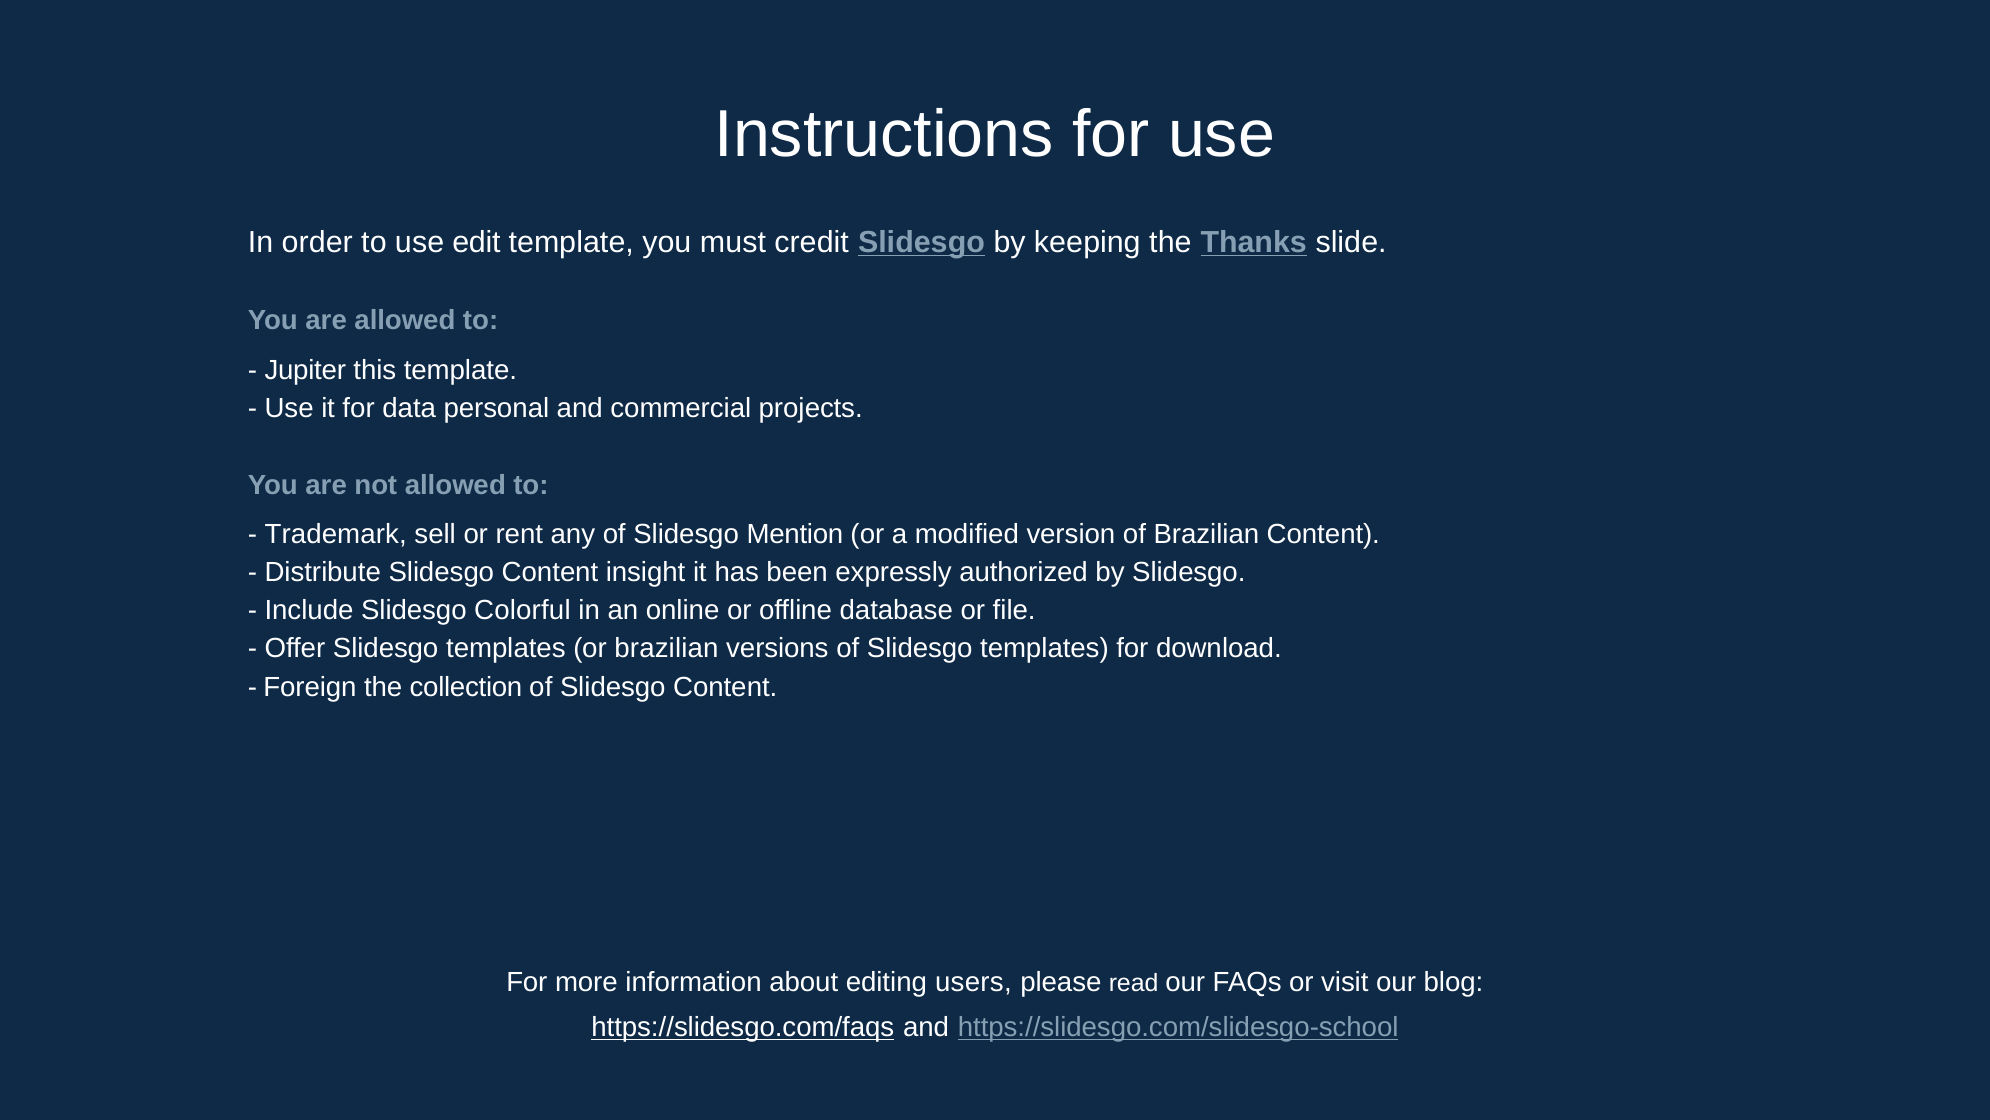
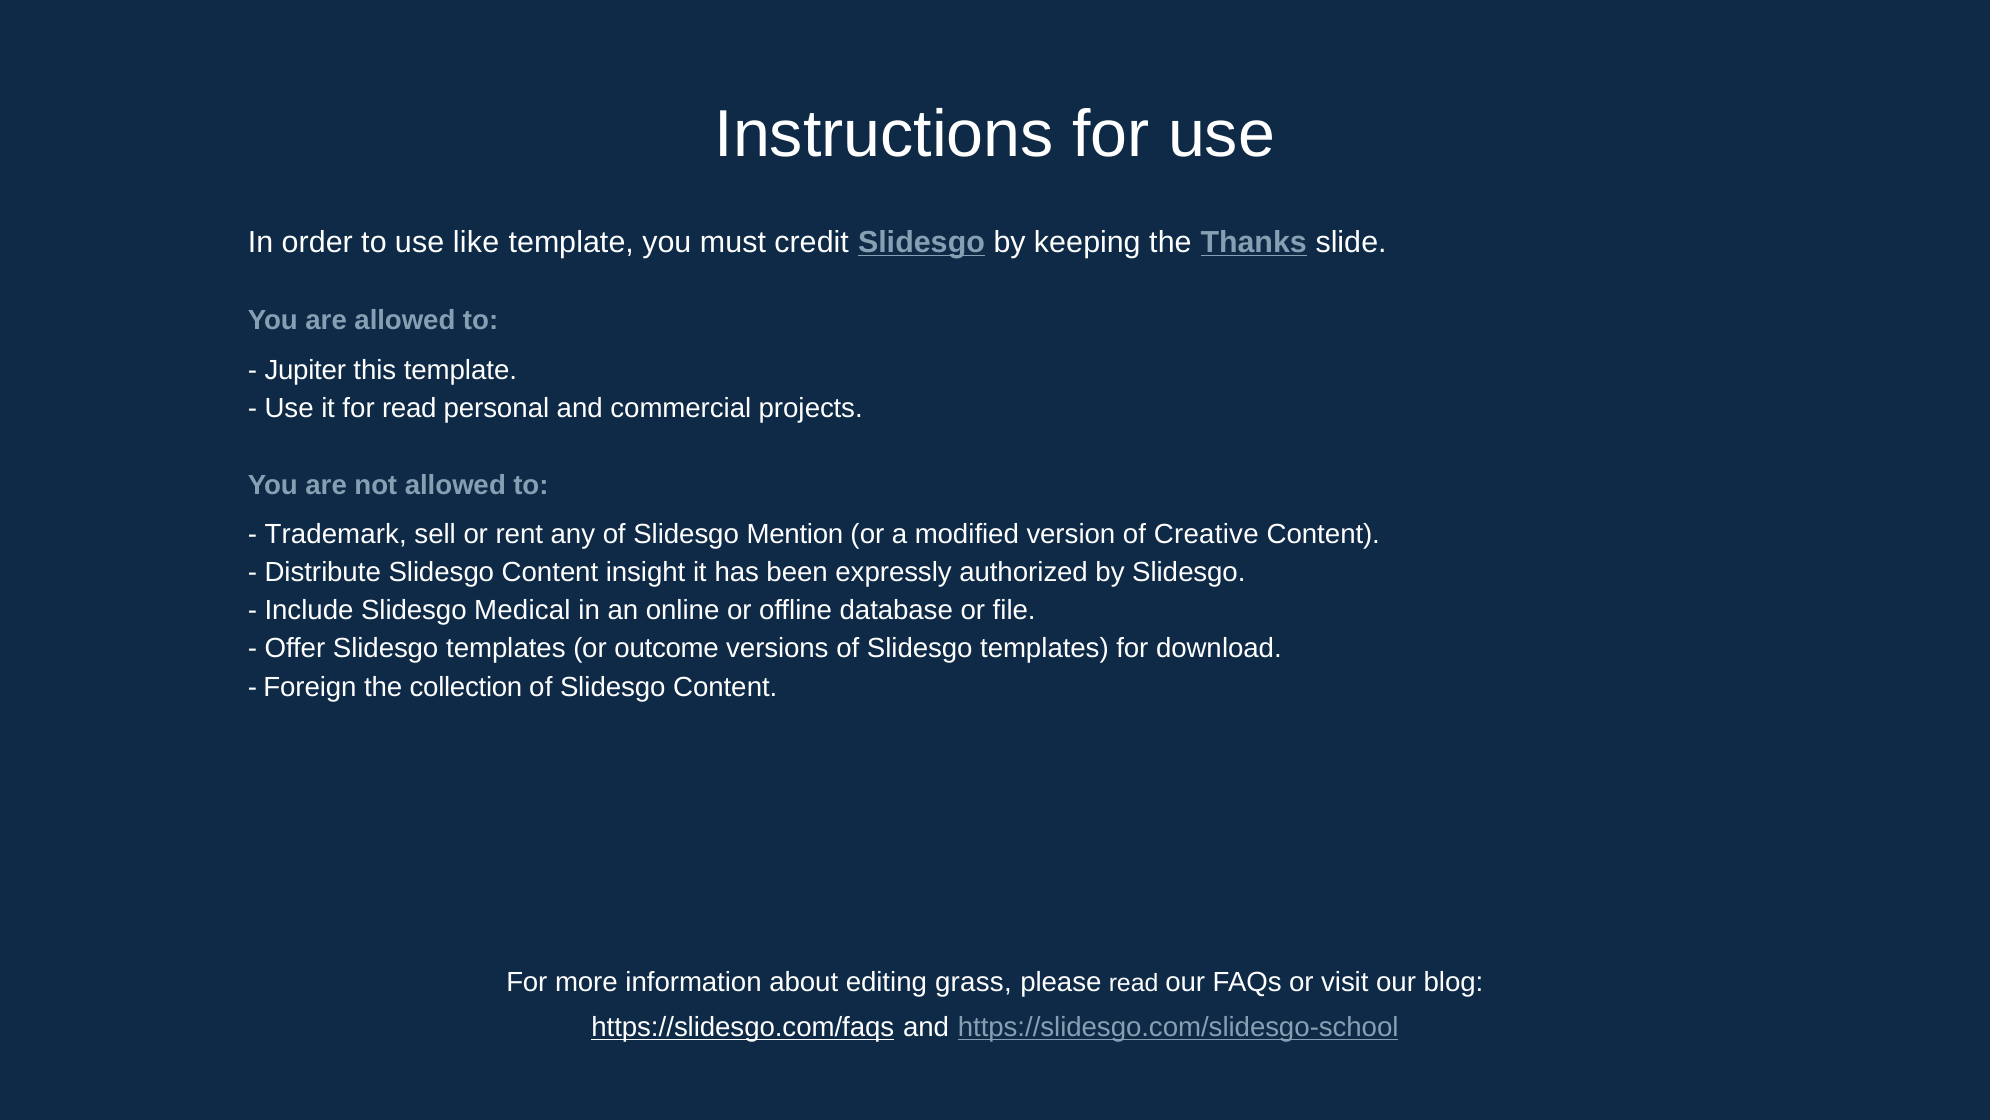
edit: edit -> like
for data: data -> read
of Brazilian: Brazilian -> Creative
Colorful: Colorful -> Medical
or brazilian: brazilian -> outcome
users: users -> grass
